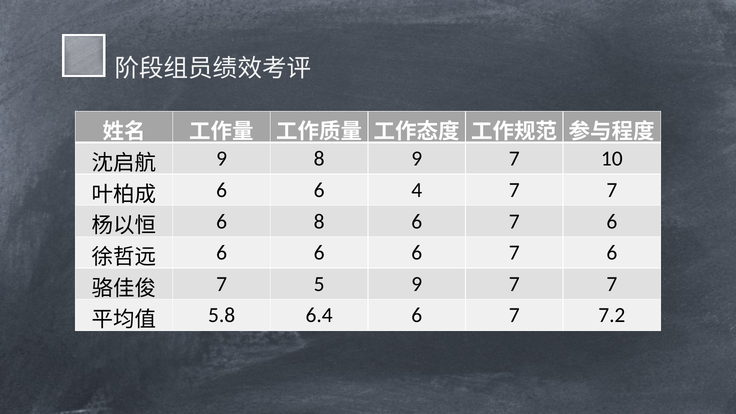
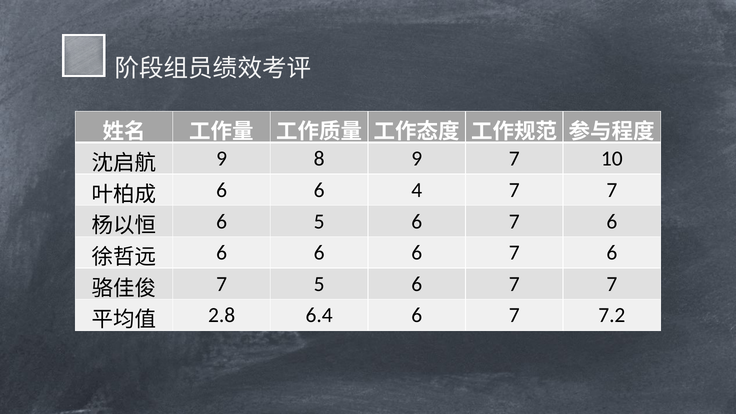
6 8: 8 -> 5
7 5 9: 9 -> 6
5.8: 5.8 -> 2.8
